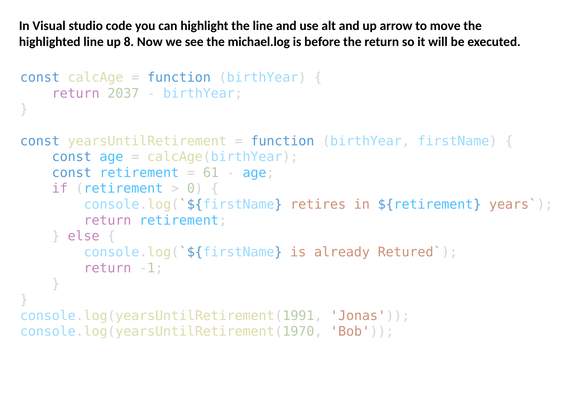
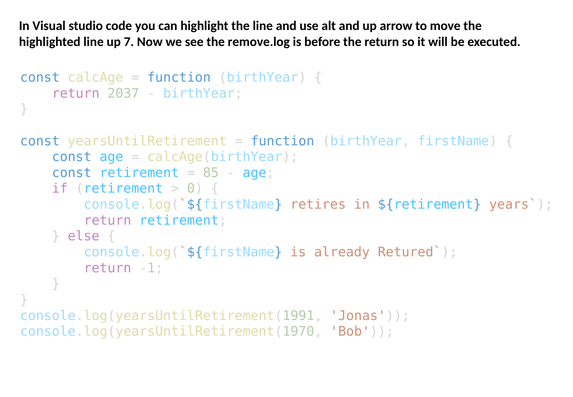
8: 8 -> 7
michael.log: michael.log -> remove.log
61: 61 -> 85
